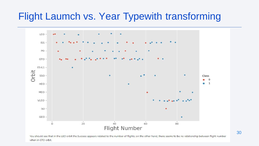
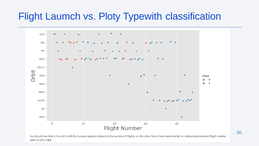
Year: Year -> Ploty
transforming: transforming -> classification
